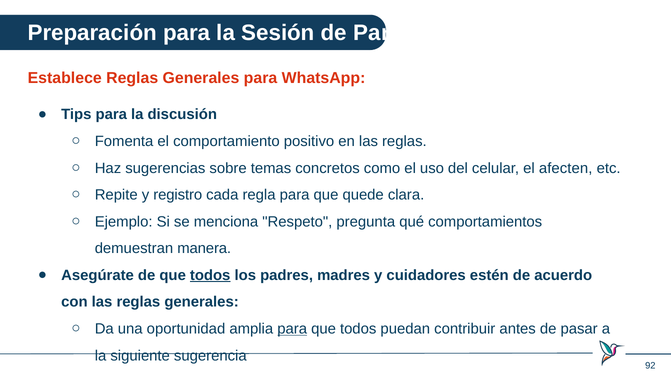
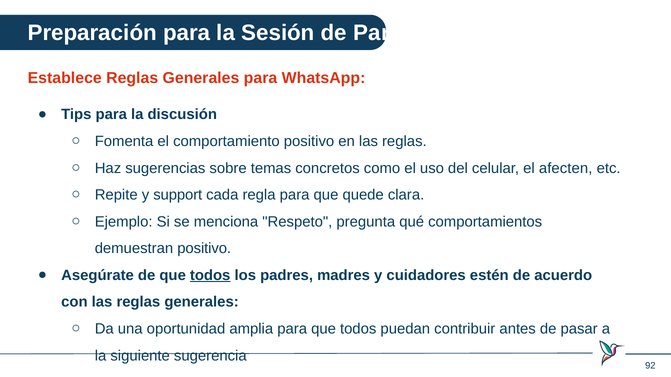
registro: registro -> support
demuestran manera: manera -> positivo
para at (292, 329) underline: present -> none
